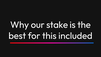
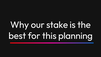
included: included -> planning
